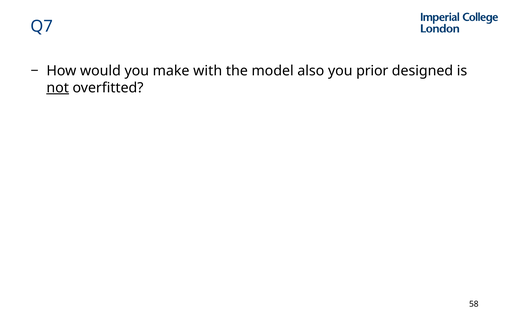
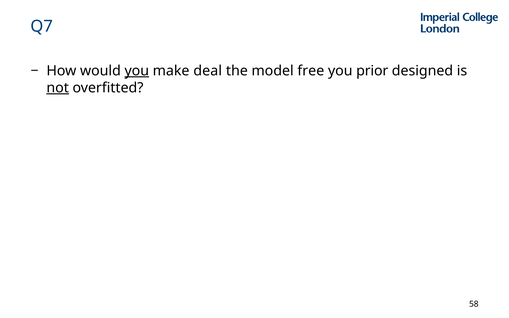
you at (137, 71) underline: none -> present
with: with -> deal
also: also -> free
